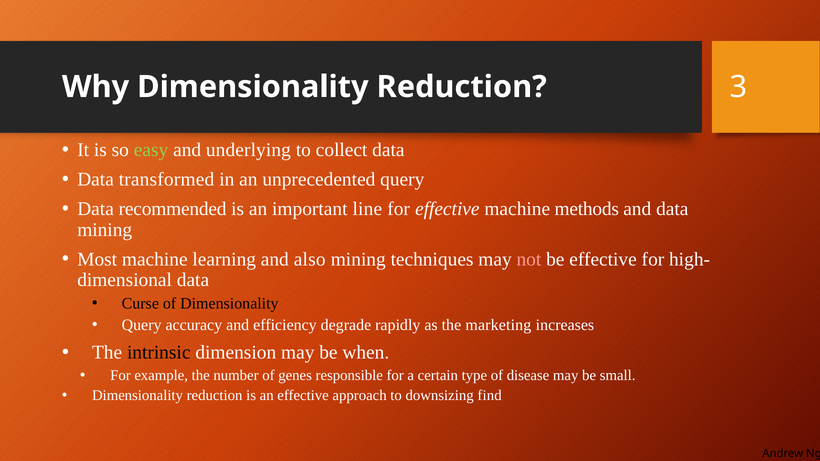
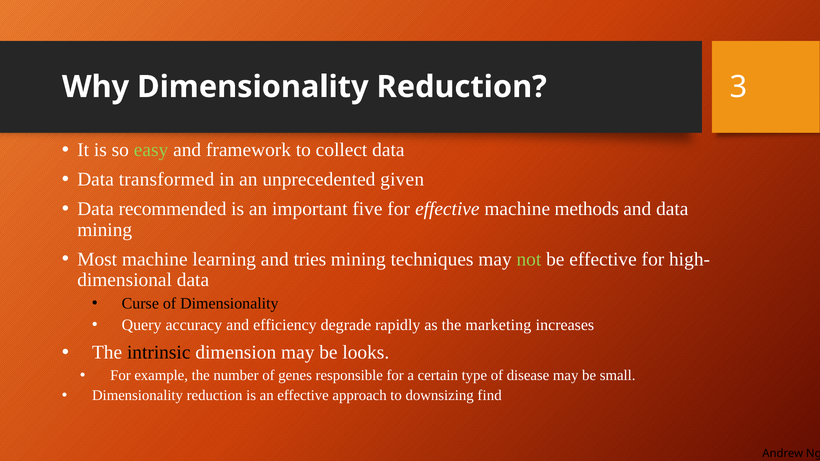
underlying: underlying -> framework
unprecedented query: query -> given
line: line -> five
also: also -> tries
not colour: pink -> light green
when: when -> looks
